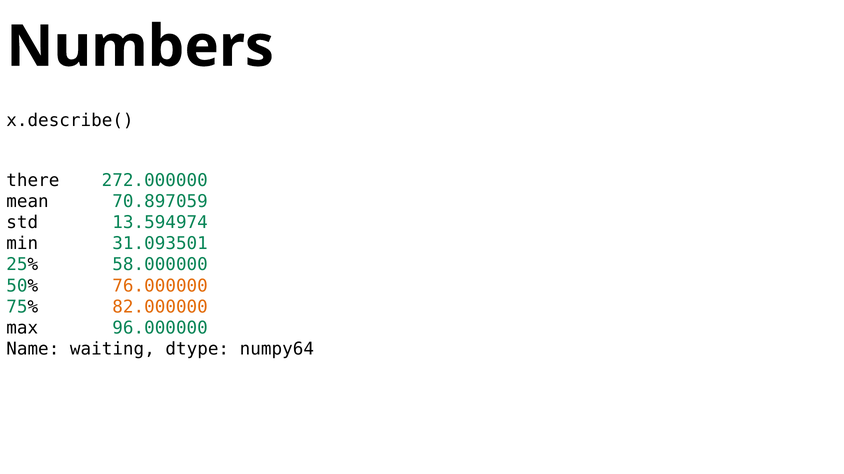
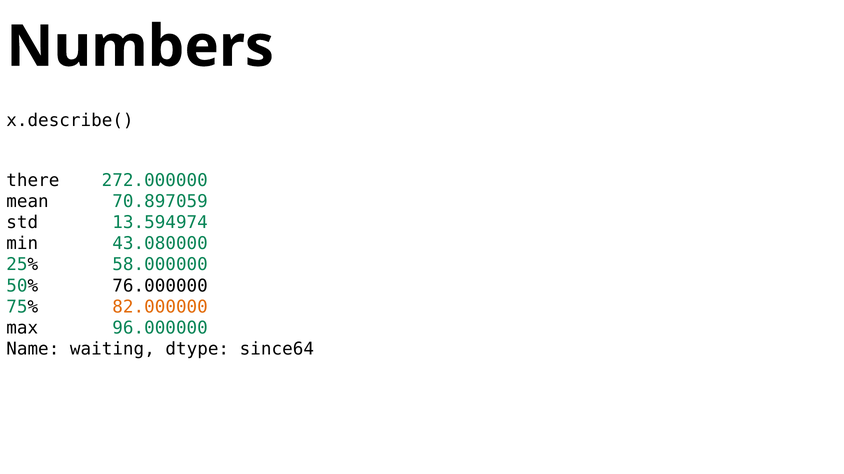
31.093501: 31.093501 -> 43.080000
76.000000 colour: orange -> black
numpy64: numpy64 -> since64
